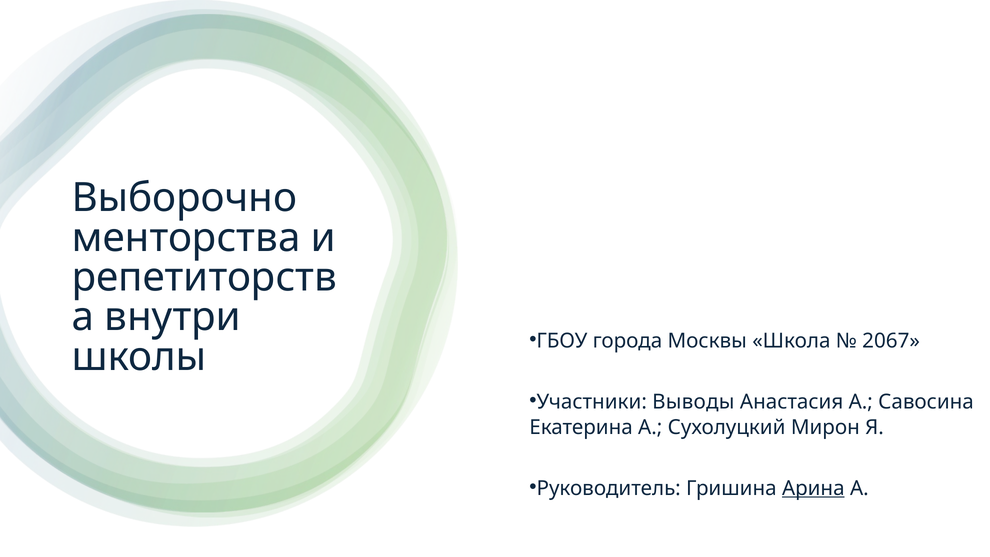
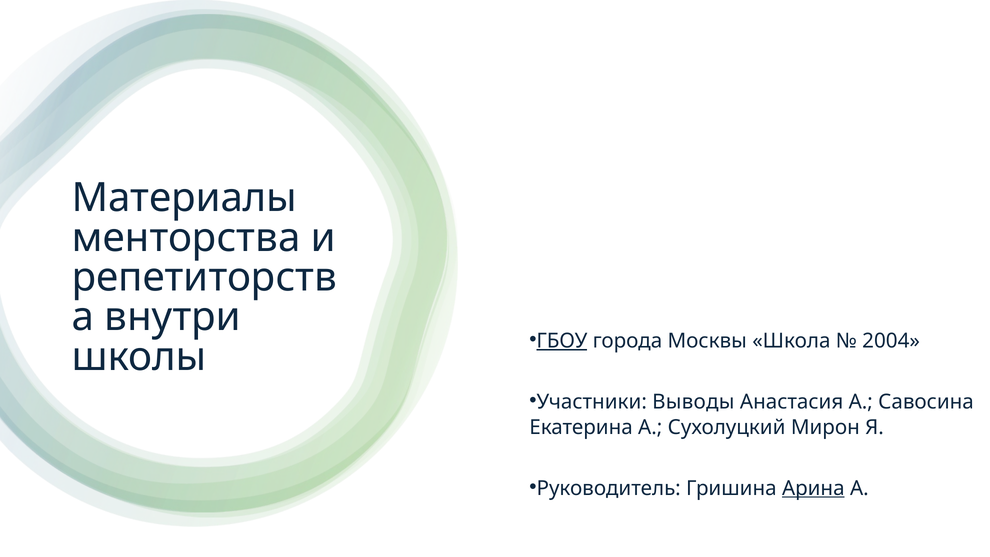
Выборочно: Выборочно -> Материалы
ГБОУ underline: none -> present
2067: 2067 -> 2004
